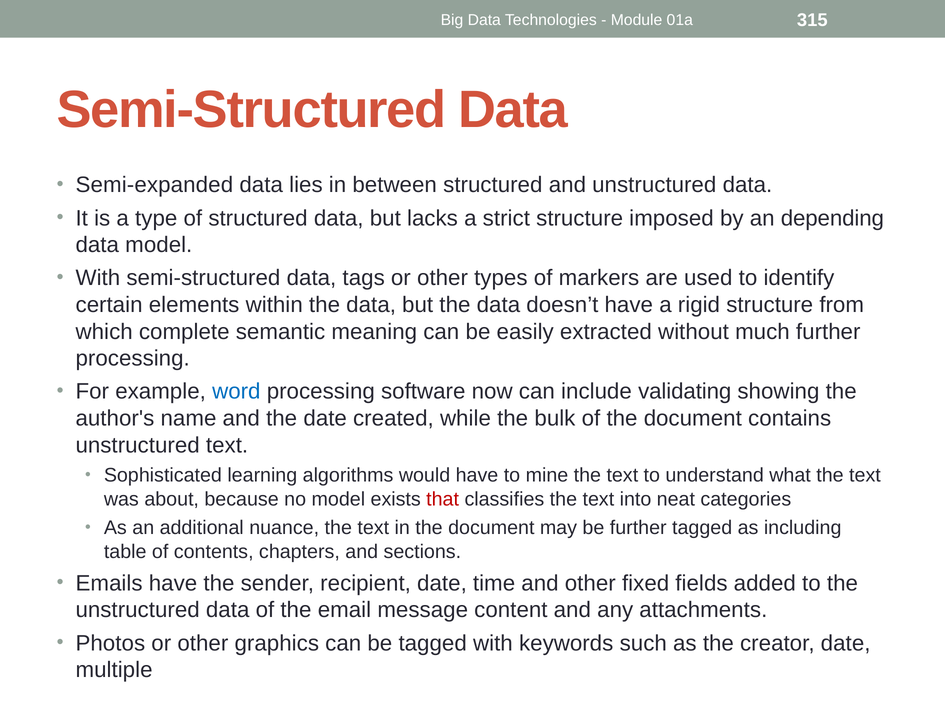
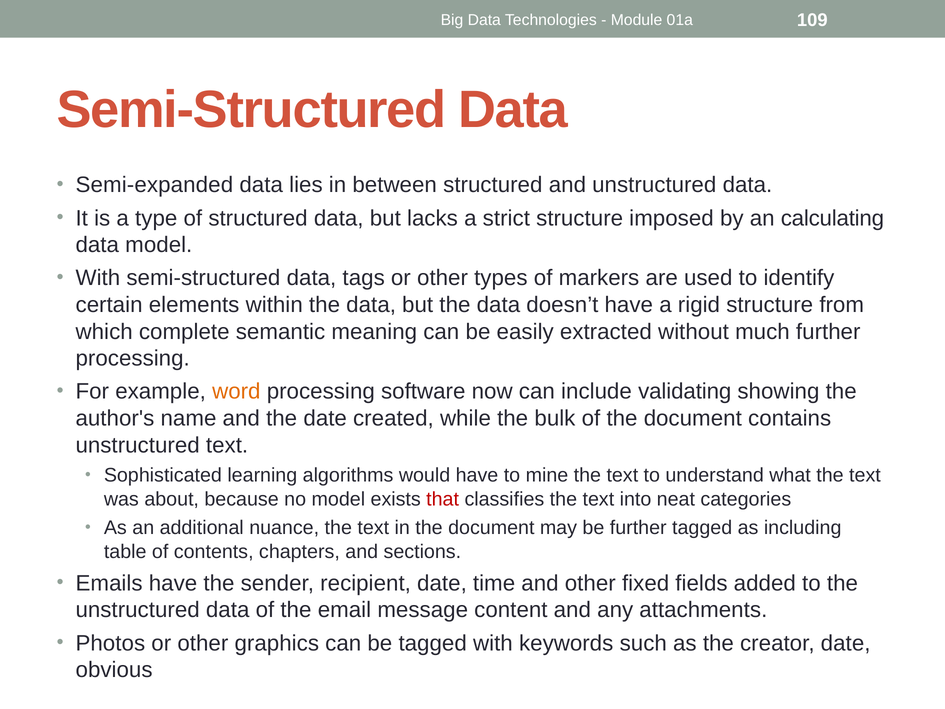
315: 315 -> 109
depending: depending -> calculating
word colour: blue -> orange
multiple: multiple -> obvious
